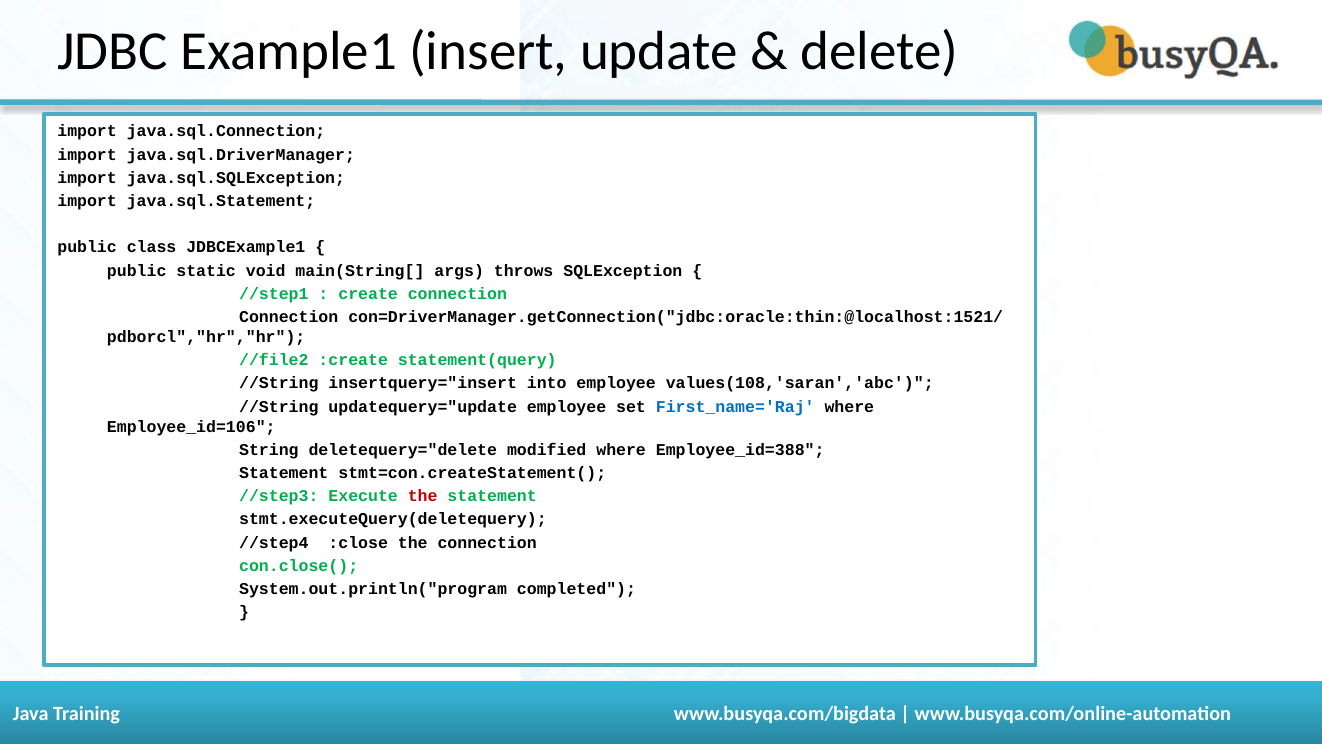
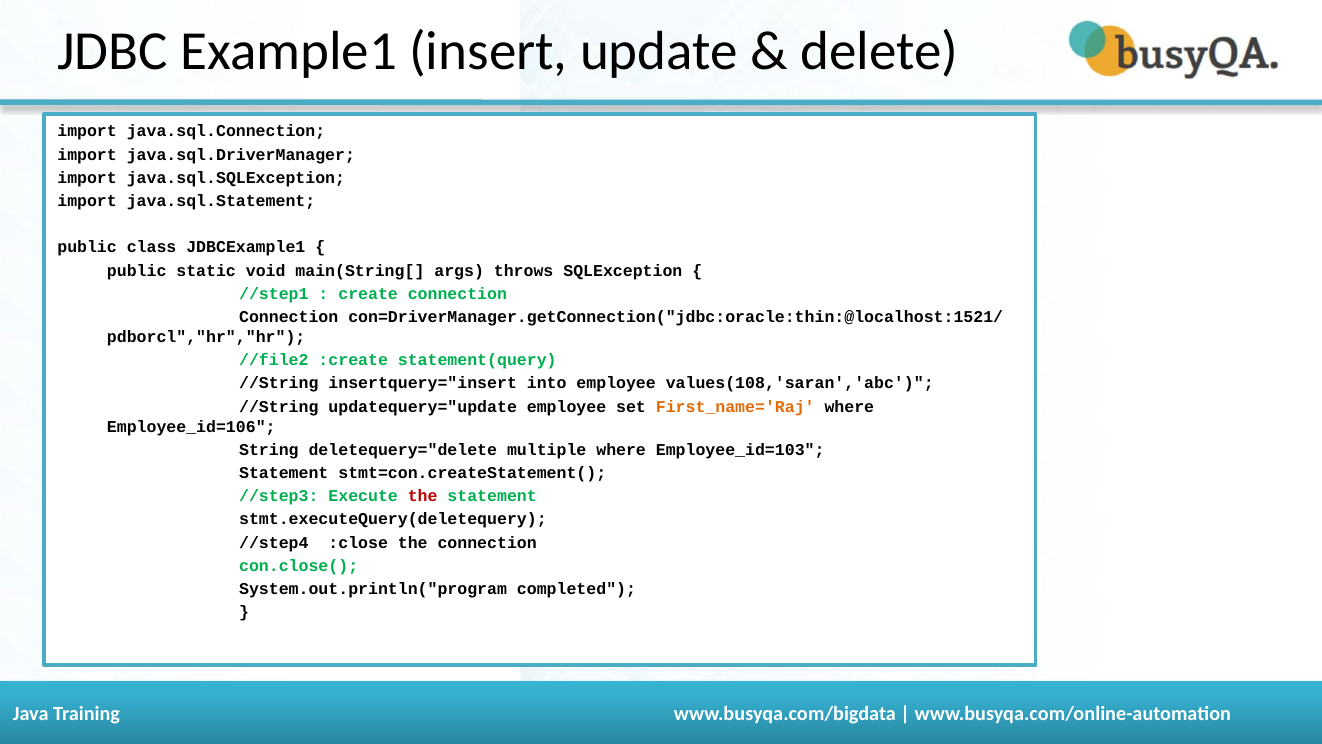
First_name='Raj colour: blue -> orange
modified: modified -> multiple
Employee_id=388: Employee_id=388 -> Employee_id=103
